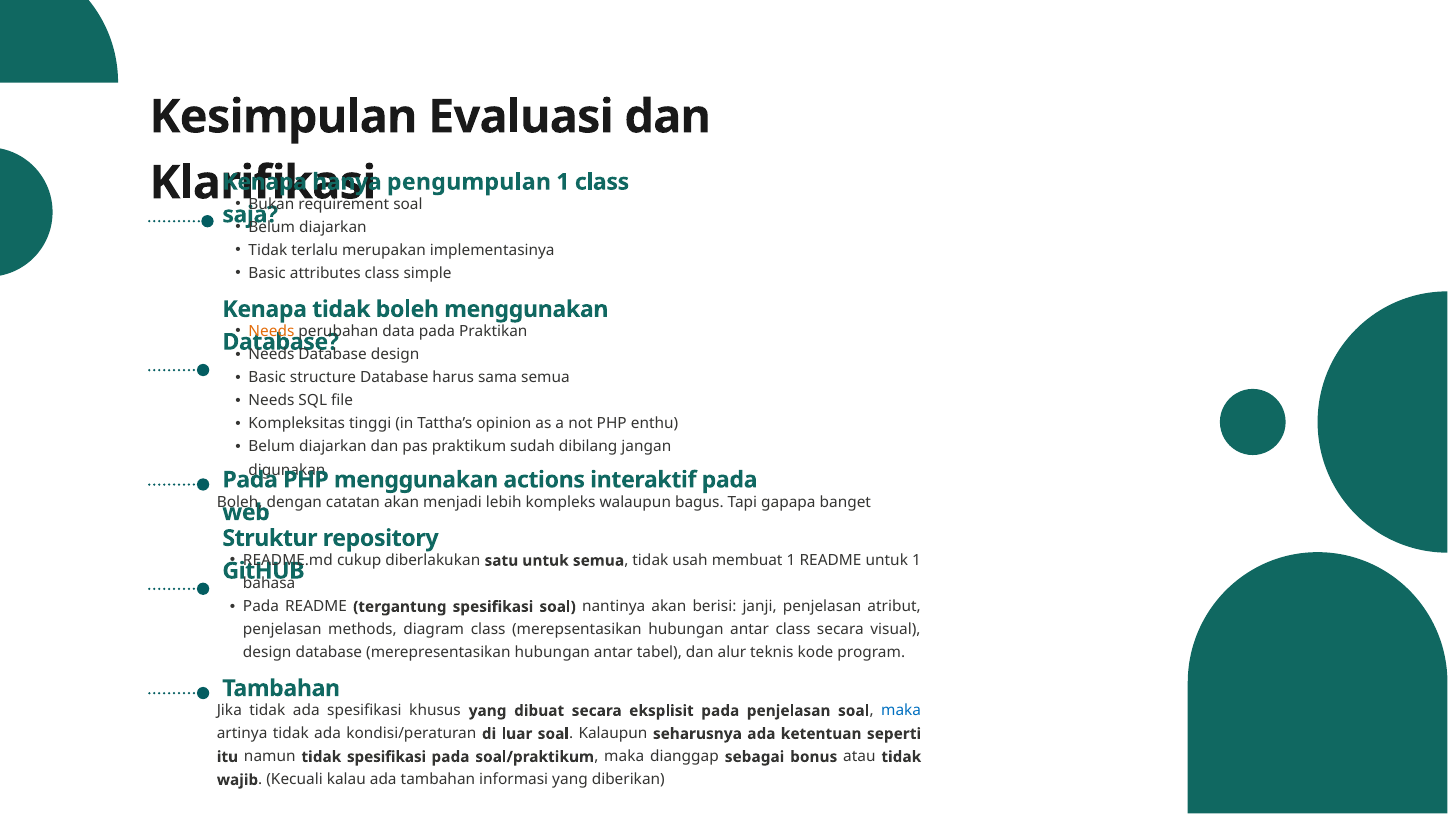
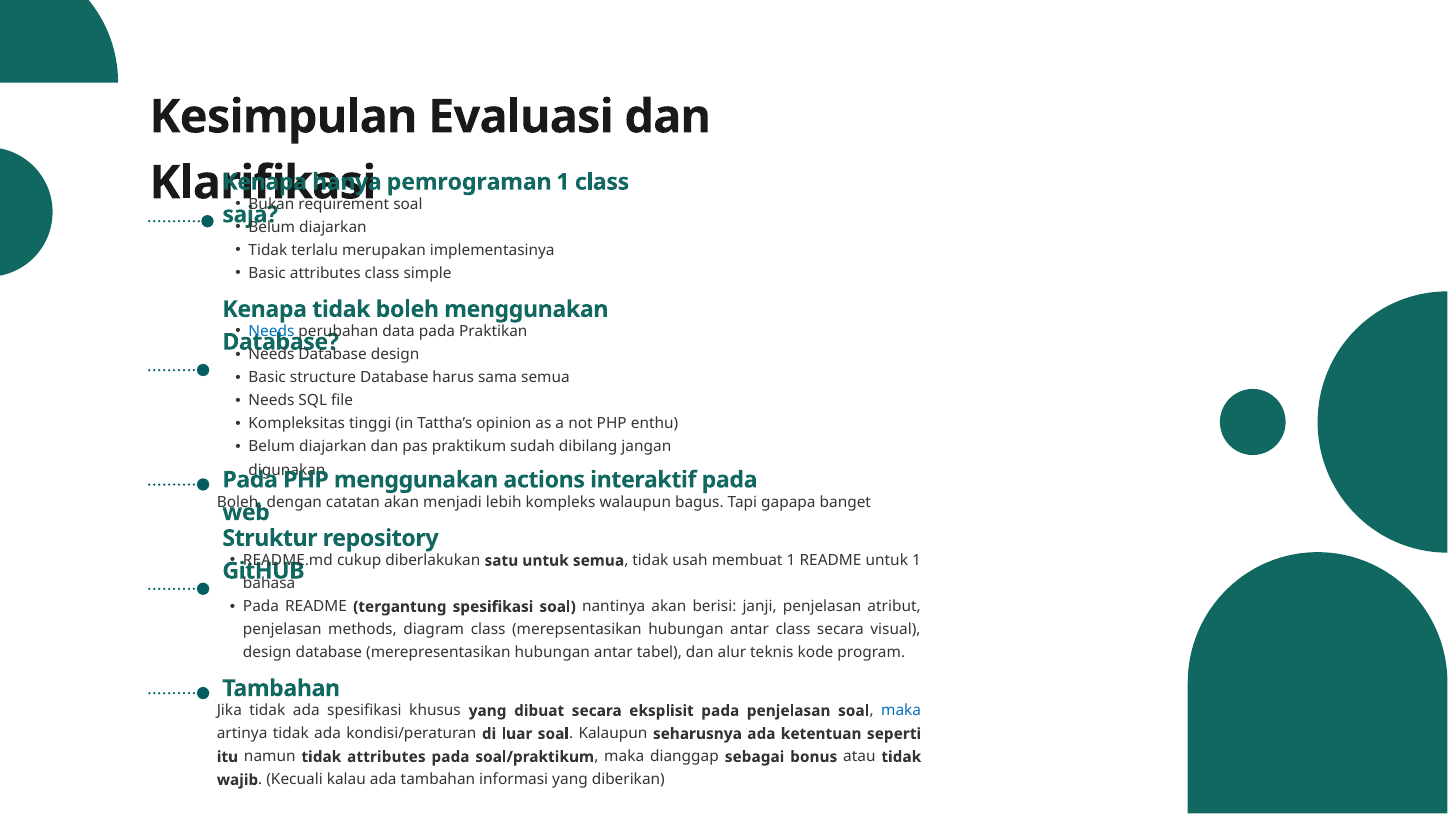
pengumpulan: pengumpulan -> pemrograman
Needs at (271, 332) colour: orange -> blue
tidak spesifikasi: spesifikasi -> attributes
